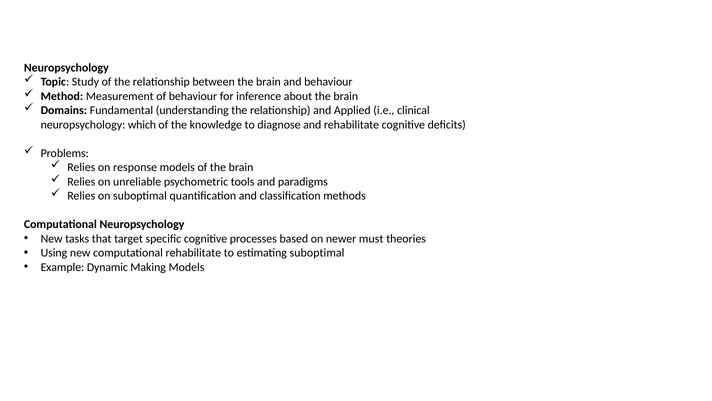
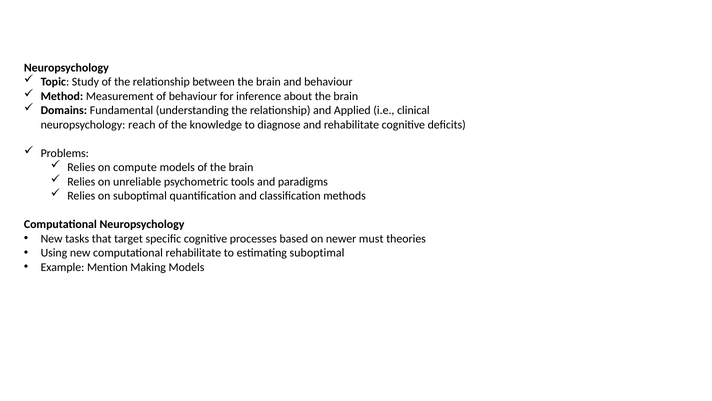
which: which -> reach
response: response -> compute
Dynamic: Dynamic -> Mention
